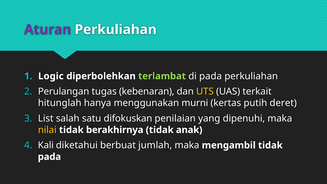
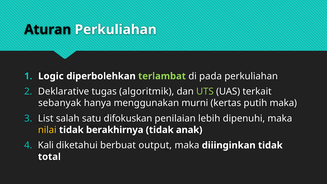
Aturan colour: purple -> black
Perulangan: Perulangan -> Deklarative
kebenaran: kebenaran -> algoritmik
UTS colour: yellow -> light green
hitunglah: hitunglah -> sebanyak
putih deret: deret -> maka
yang: yang -> lebih
jumlah: jumlah -> output
mengambil: mengambil -> diiinginkan
pada at (49, 157): pada -> total
